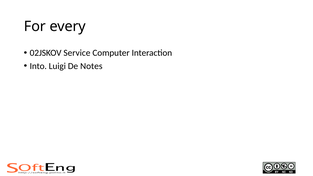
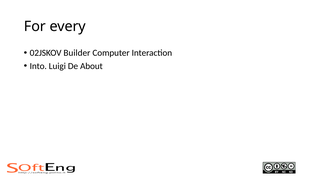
Service: Service -> Builder
Notes: Notes -> About
